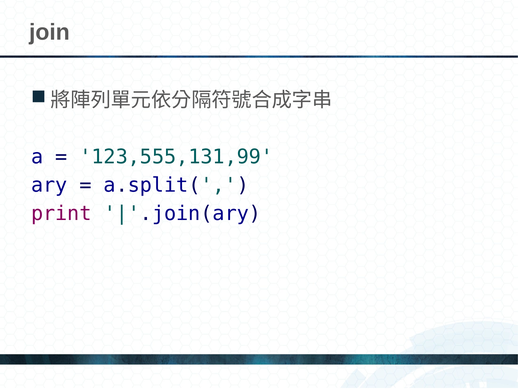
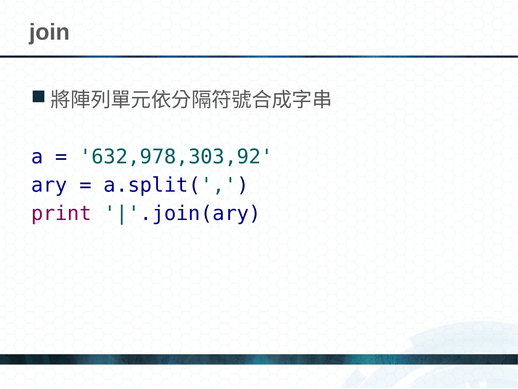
123,555,131,99: 123,555,131,99 -> 632,978,303,92
